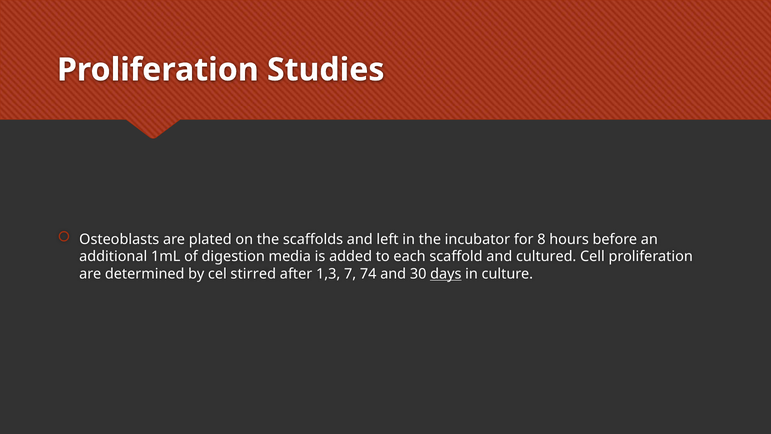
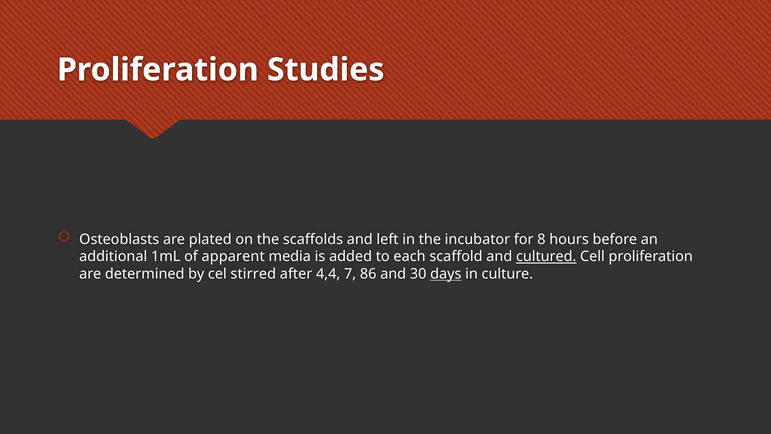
digestion: digestion -> apparent
cultured underline: none -> present
1,3: 1,3 -> 4,4
74: 74 -> 86
